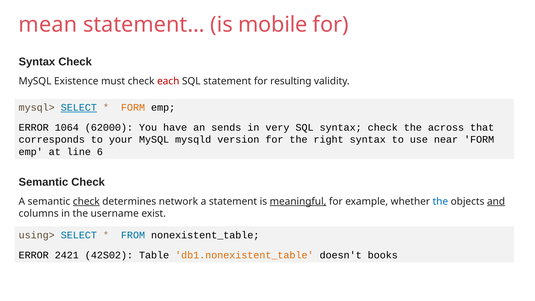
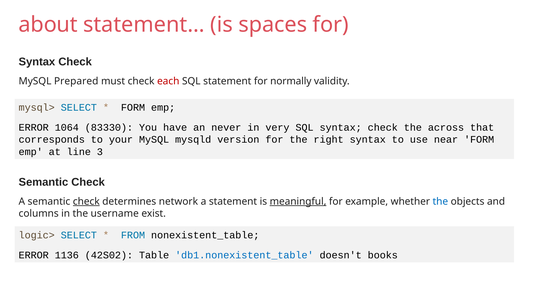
mean: mean -> about
mobile: mobile -> spaces
Existence: Existence -> Prepared
resulting: resulting -> normally
SELECT at (79, 108) underline: present -> none
FORM at (133, 108) colour: orange -> black
62000: 62000 -> 83330
sends: sends -> never
6: 6 -> 3
and underline: present -> none
using>: using> -> logic>
2421: 2421 -> 1136
db1.nonexistent_table colour: orange -> blue
